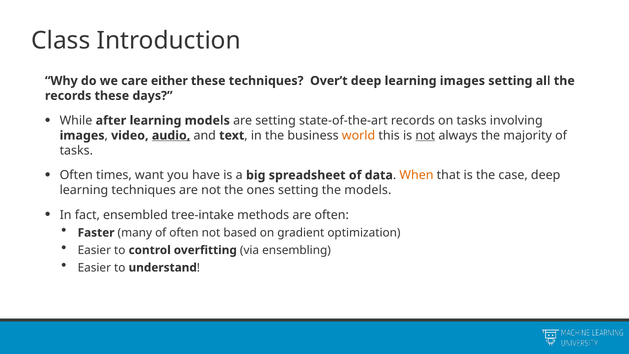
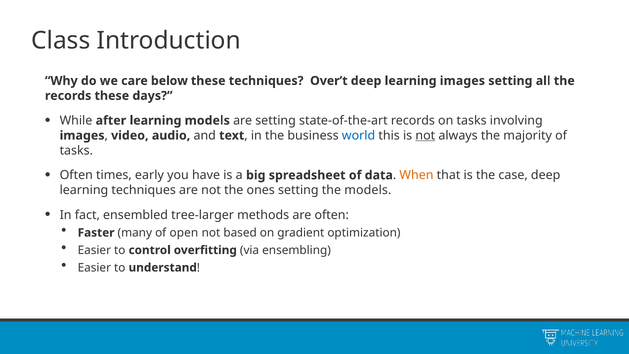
either: either -> below
audio underline: present -> none
world colour: orange -> blue
want: want -> early
tree-intake: tree-intake -> tree-larger
of often: often -> open
